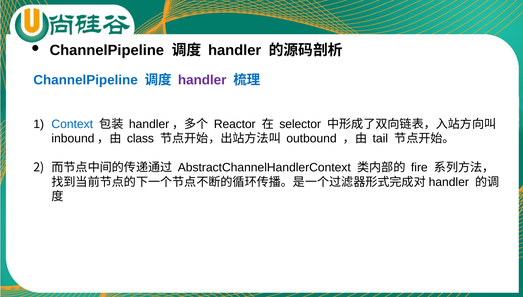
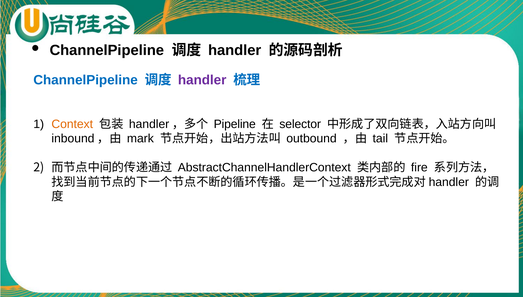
Context colour: blue -> orange
Reactor: Reactor -> Pipeline
class: class -> mark
